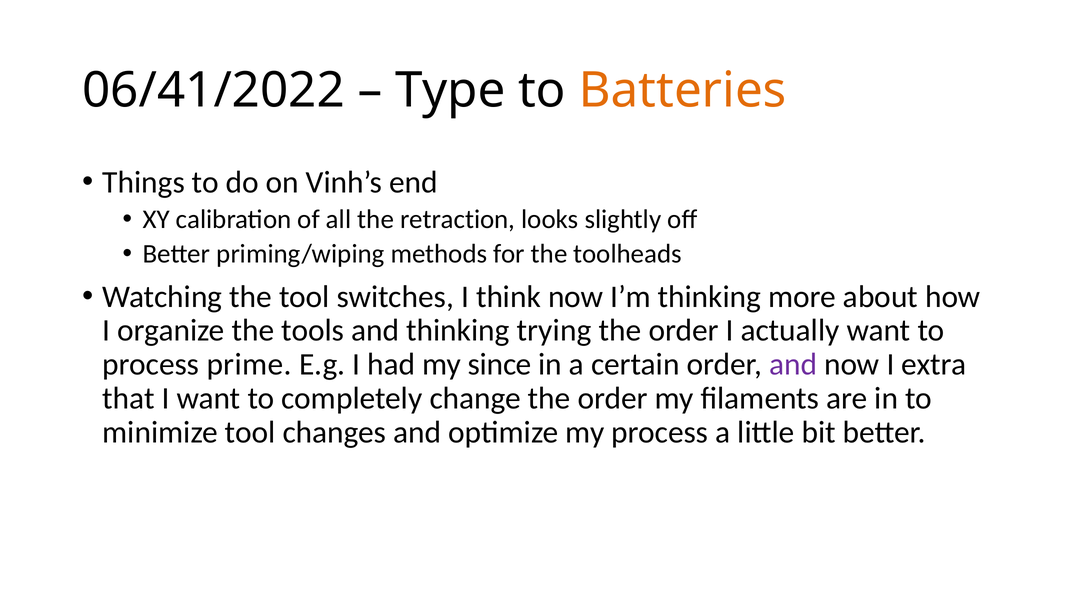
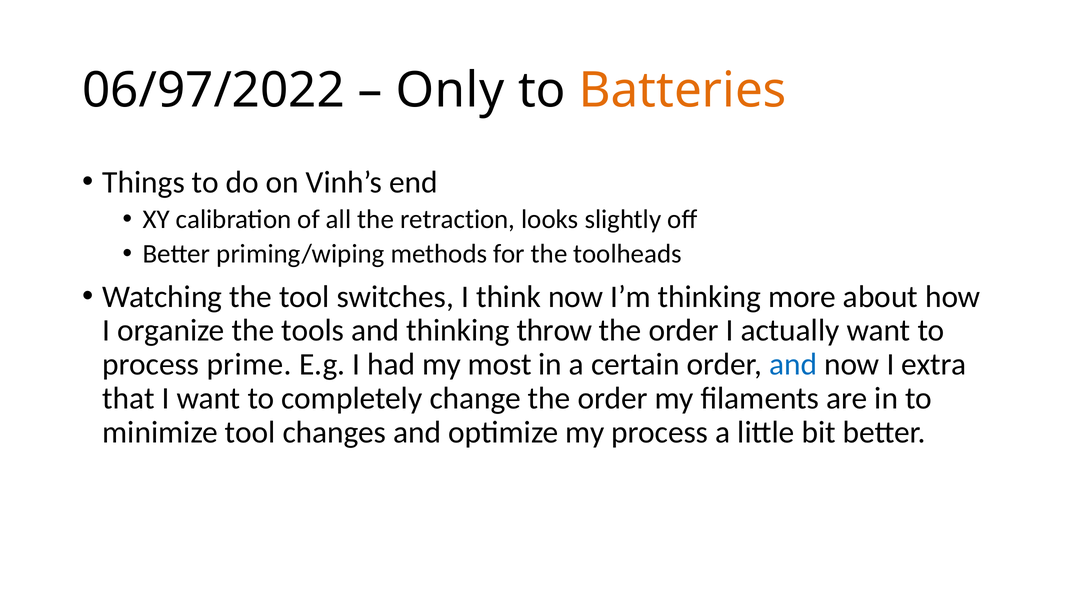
06/41/2022: 06/41/2022 -> 06/97/2022
Type: Type -> Only
trying: trying -> throw
since: since -> most
and at (793, 365) colour: purple -> blue
